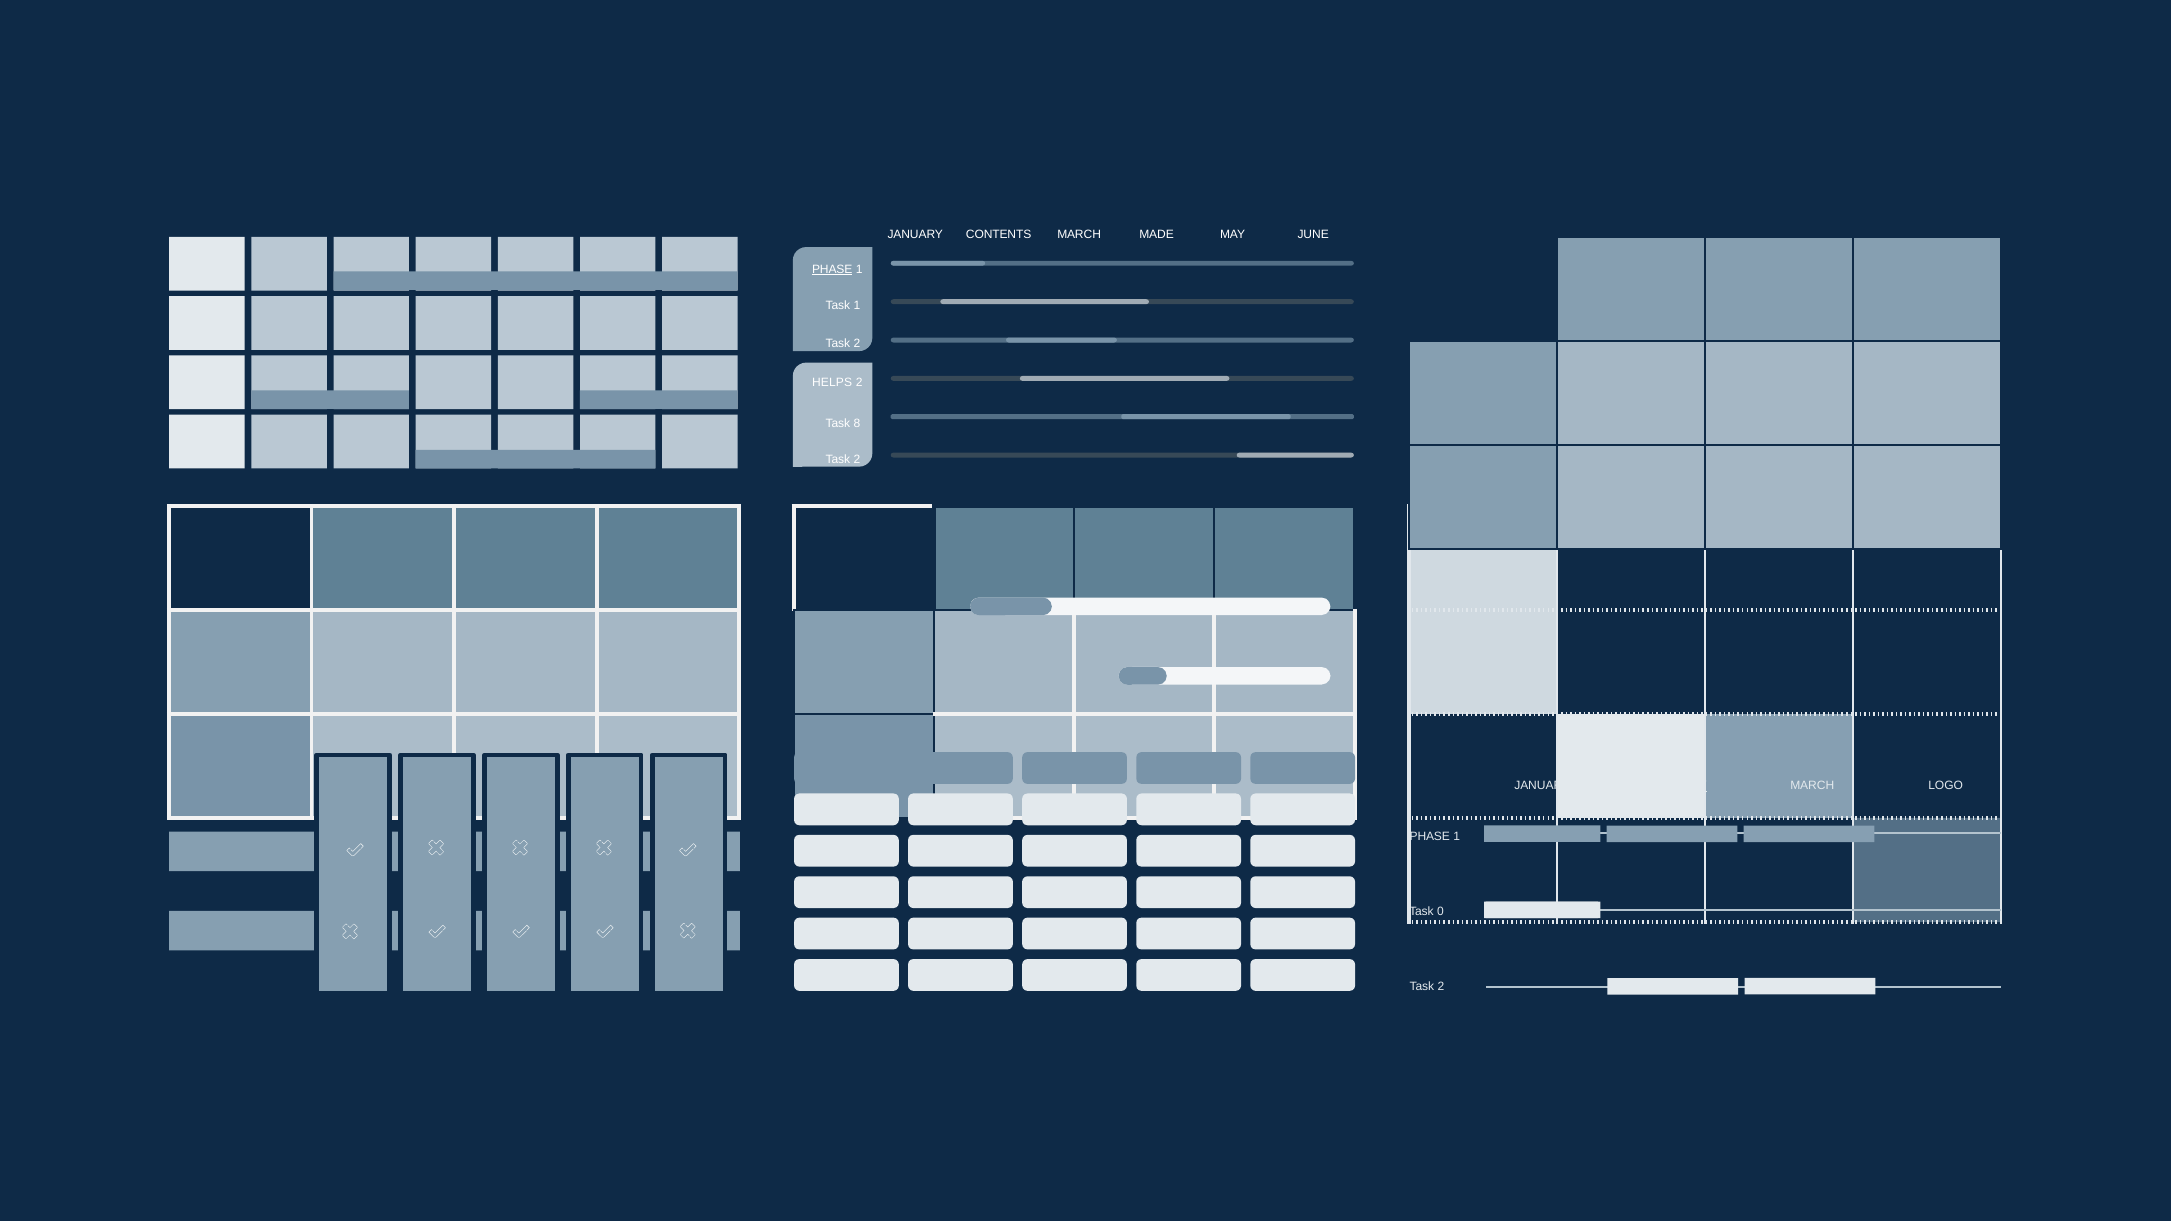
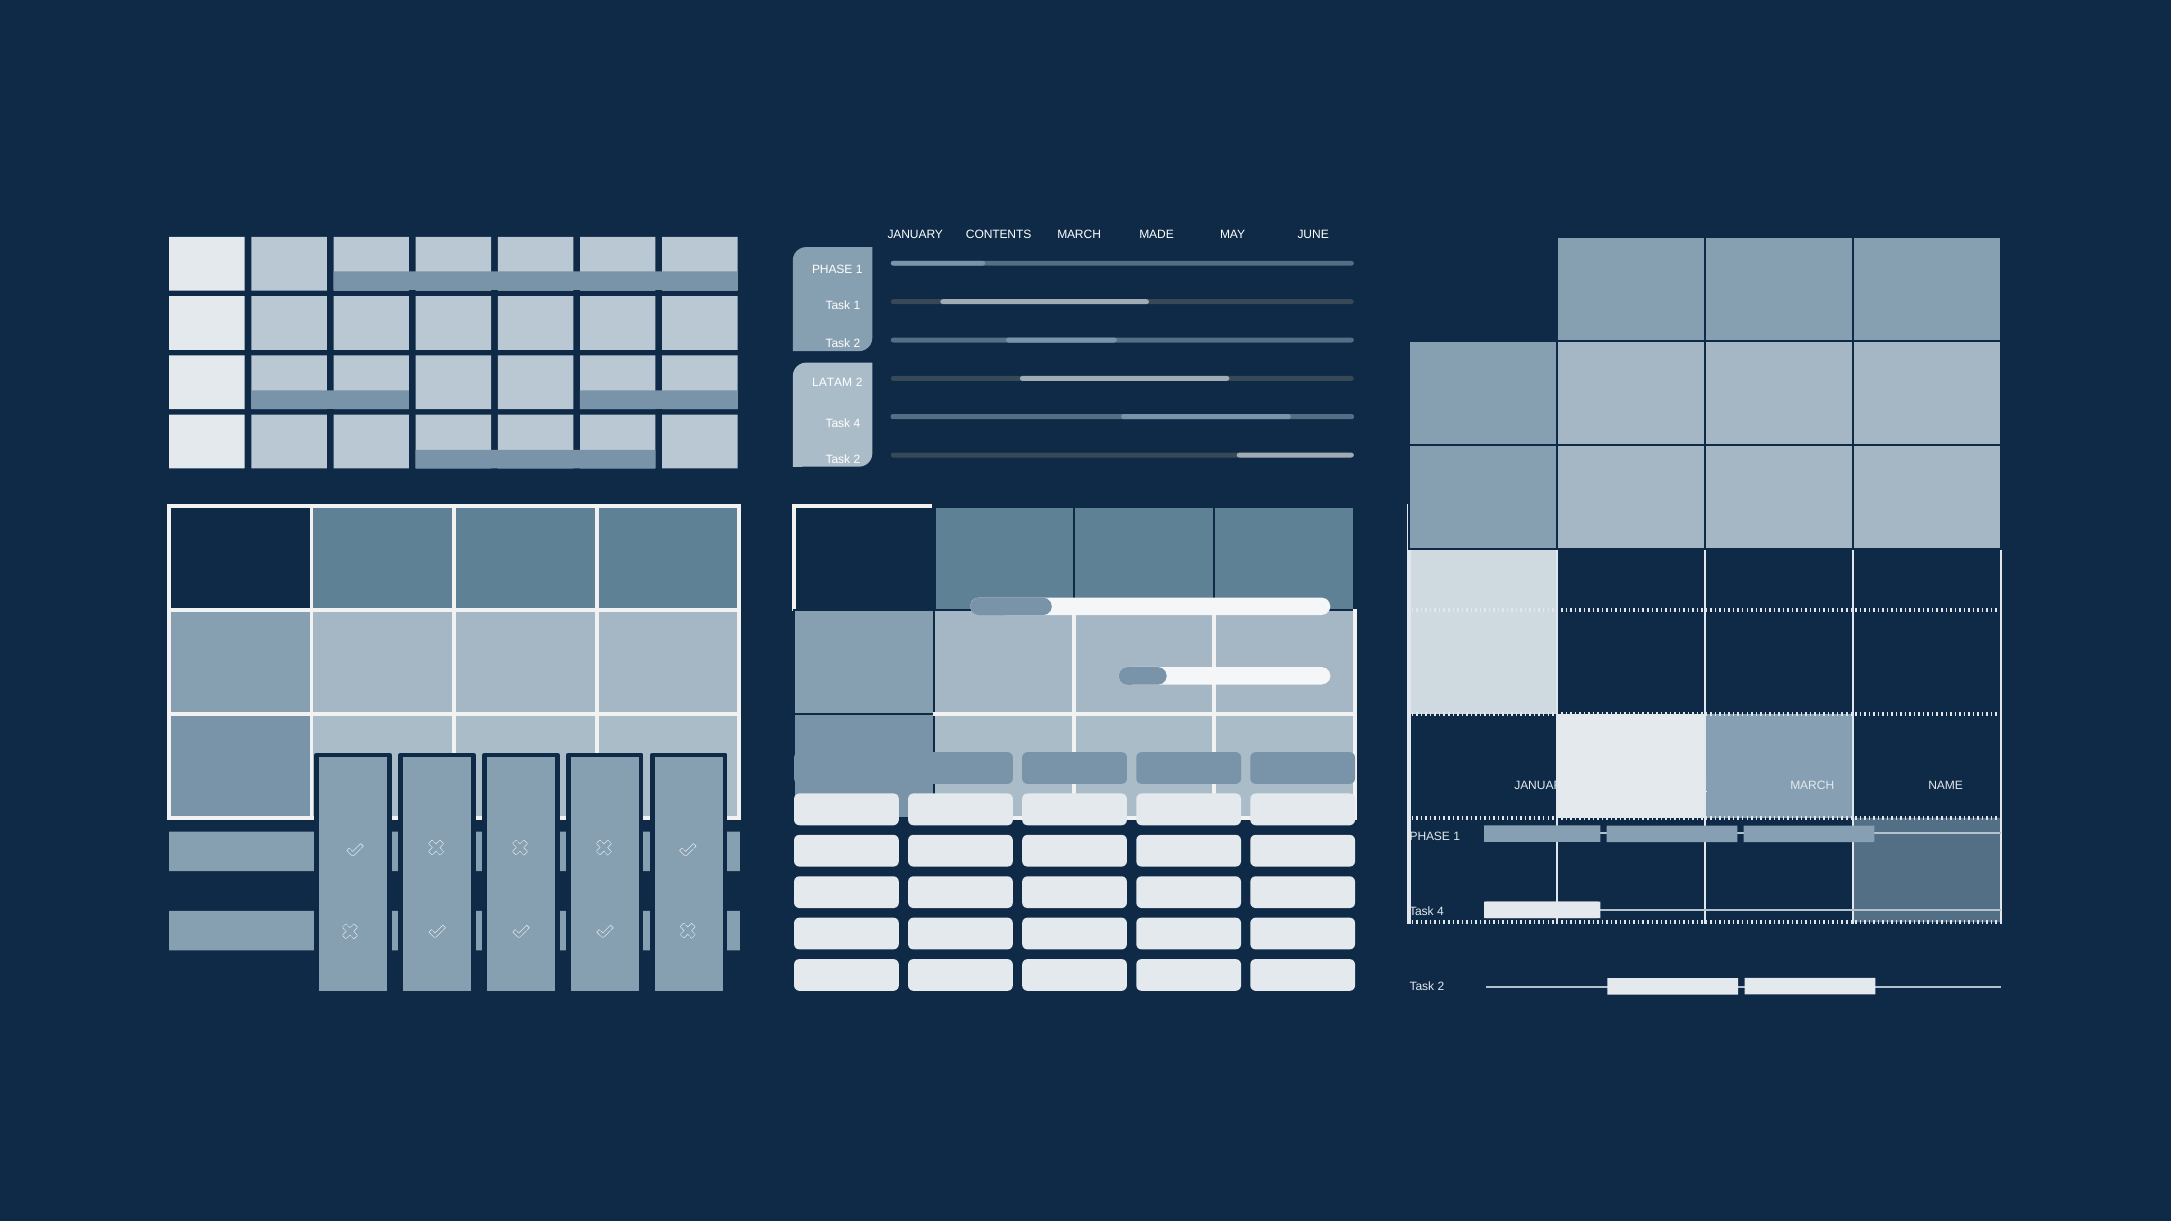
PHASE at (832, 269) underline: present -> none
HELPS: HELPS -> LATAM
8 at (857, 424): 8 -> 4
LOGO: LOGO -> NAME
0 at (1440, 912): 0 -> 4
